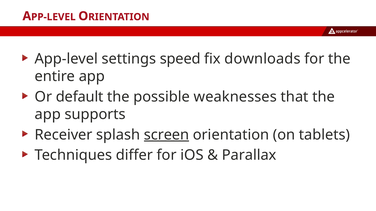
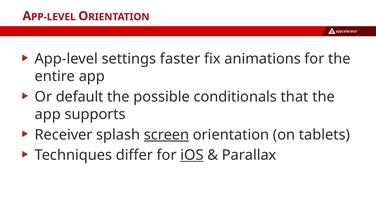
speed: speed -> faster
downloads: downloads -> animations
weaknesses: weaknesses -> conditionals
iOS underline: none -> present
